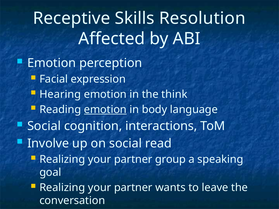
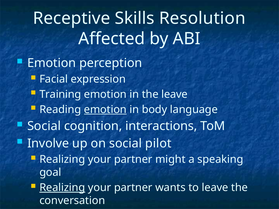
Hearing: Hearing -> Training
the think: think -> leave
read: read -> pilot
group: group -> might
Realizing at (62, 188) underline: none -> present
